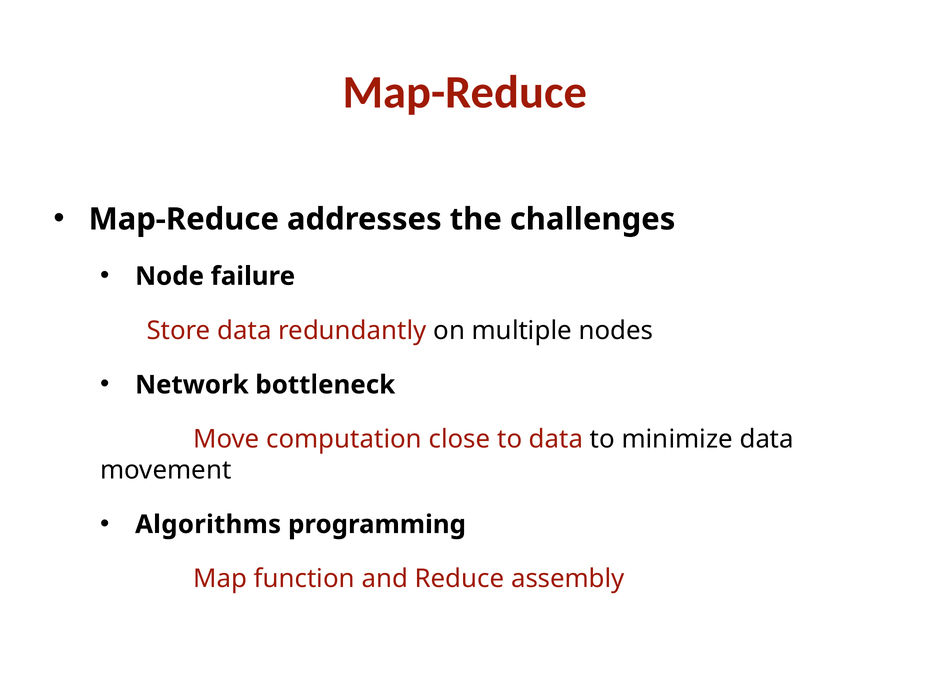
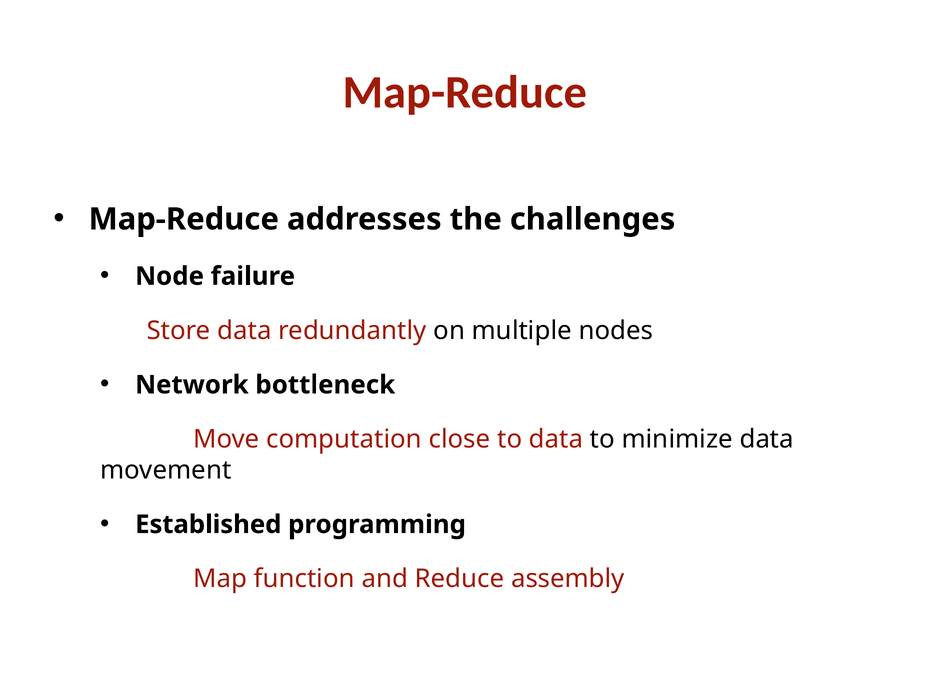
Algorithms: Algorithms -> Established
